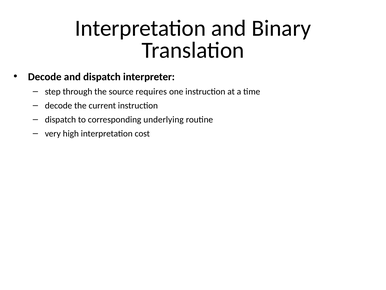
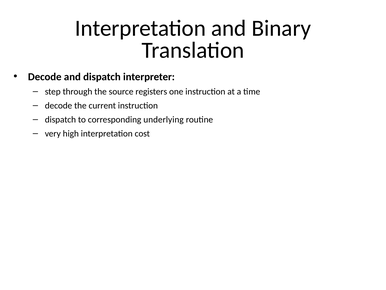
requires: requires -> registers
